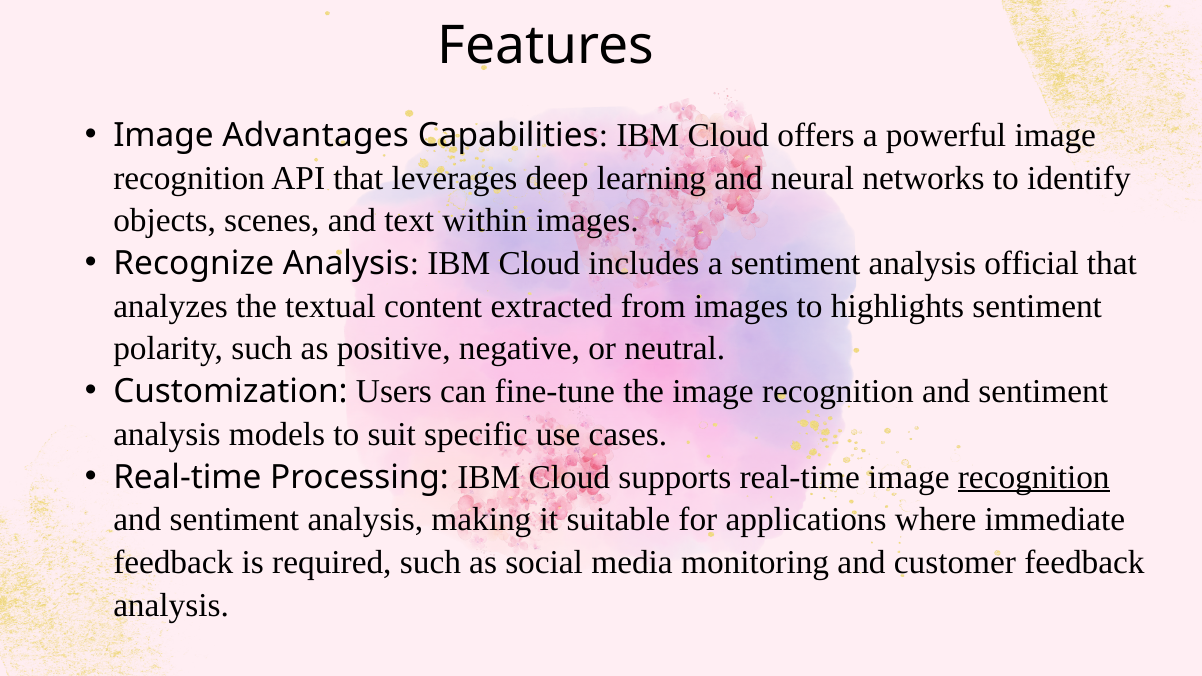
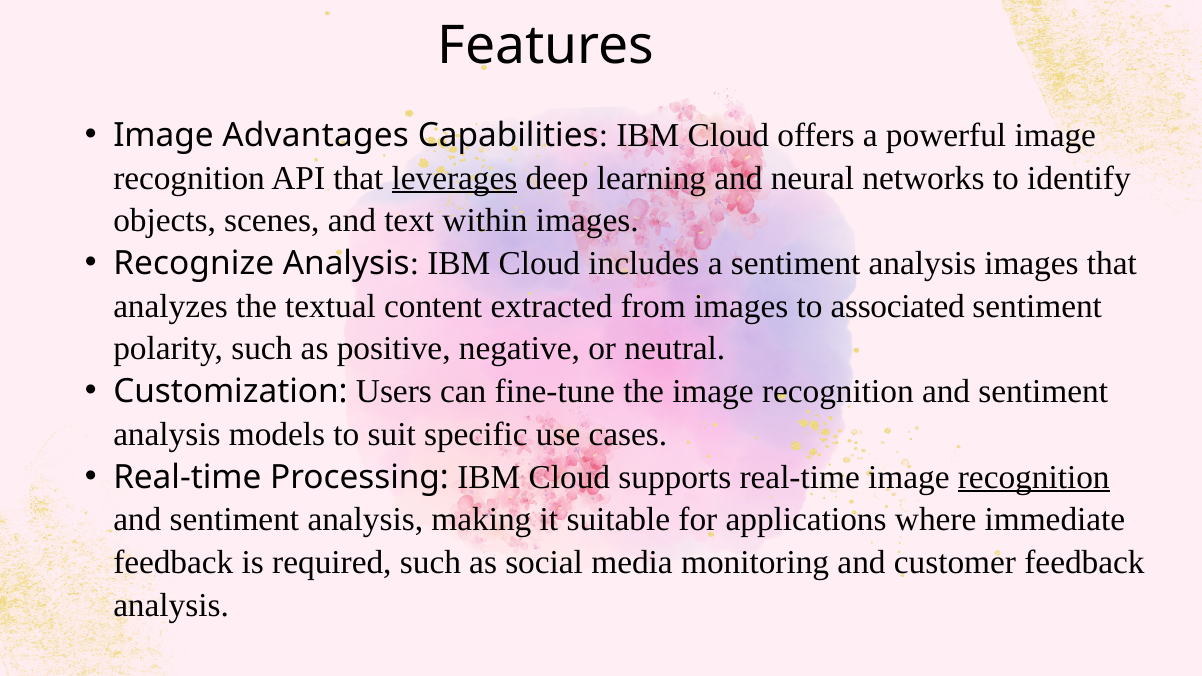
leverages underline: none -> present
analysis official: official -> images
highlights: highlights -> associated
